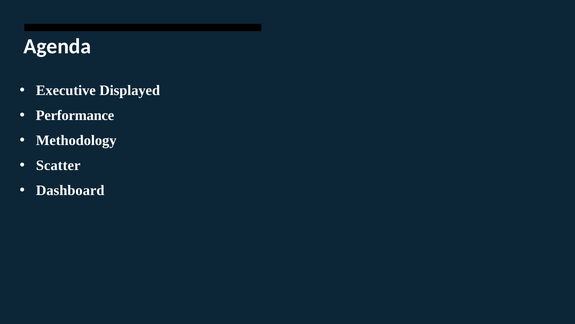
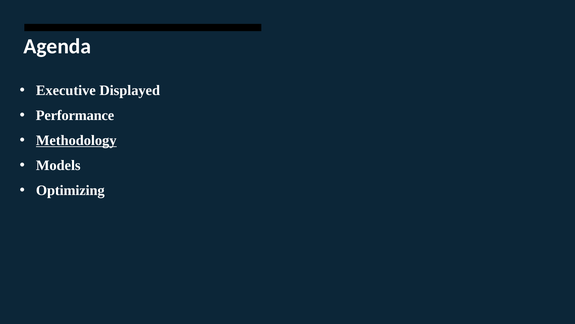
Methodology underline: none -> present
Scatter: Scatter -> Models
Dashboard: Dashboard -> Optimizing
